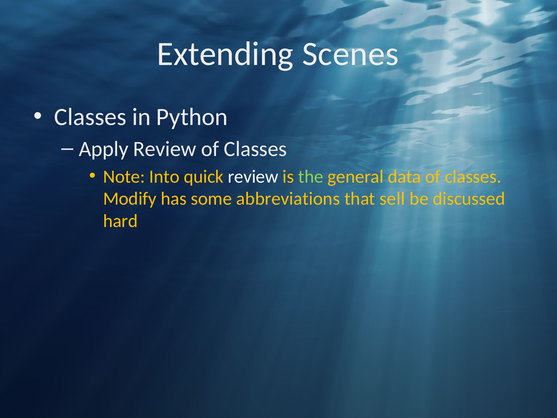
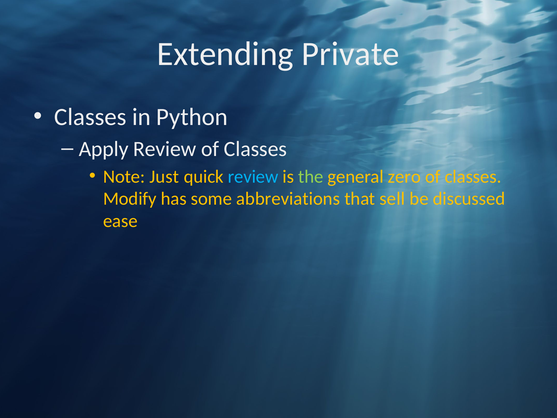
Scenes: Scenes -> Private
Into: Into -> Just
review at (253, 176) colour: white -> light blue
data: data -> zero
hard: hard -> ease
